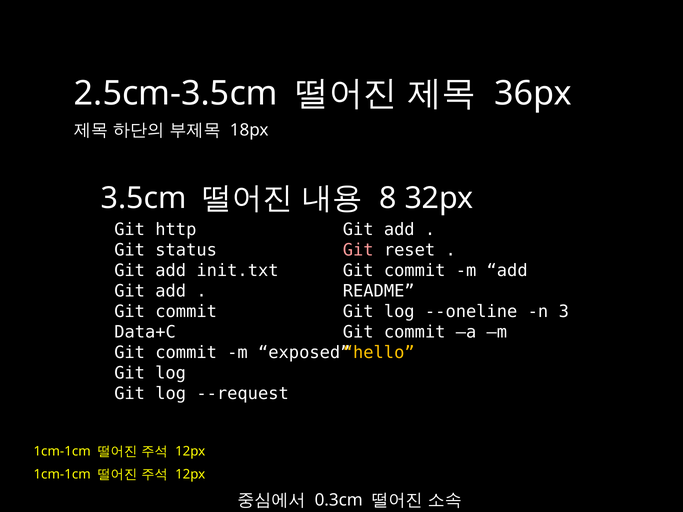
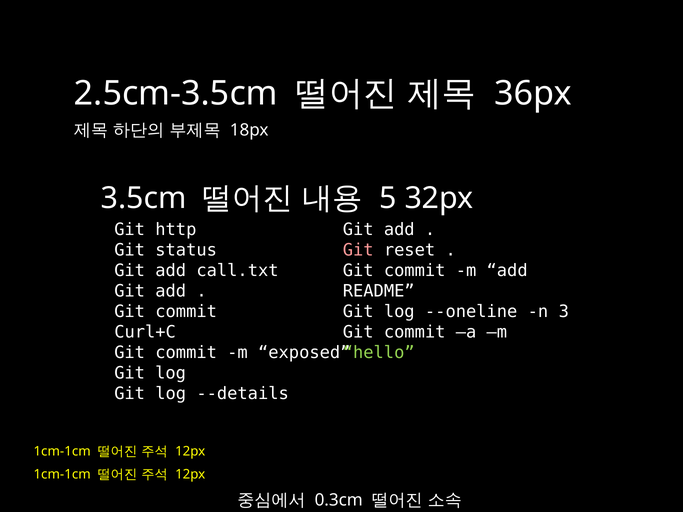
8: 8 -> 5
init.txt: init.txt -> call.txt
Data+C: Data+C -> Curl+C
hello colour: yellow -> light green
--request: --request -> --details
